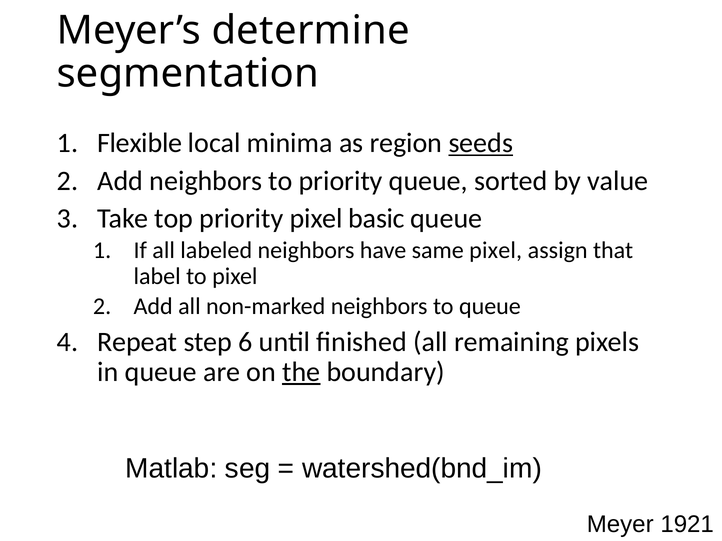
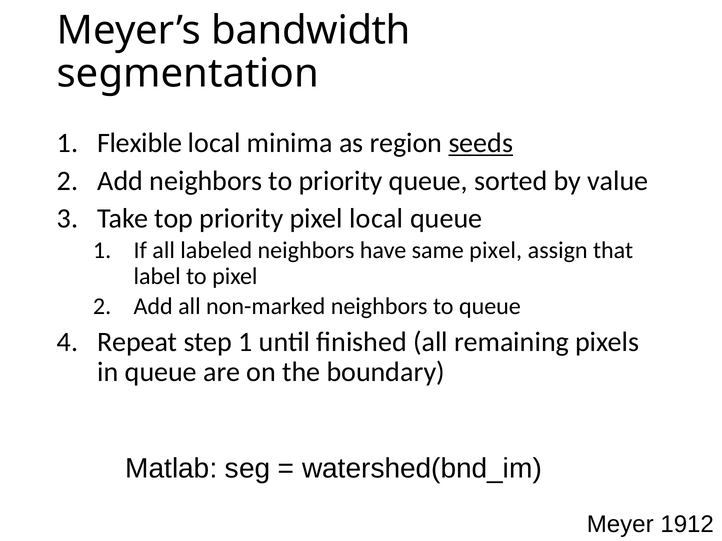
determine: determine -> bandwidth
pixel basic: basic -> local
step 6: 6 -> 1
the underline: present -> none
1921: 1921 -> 1912
